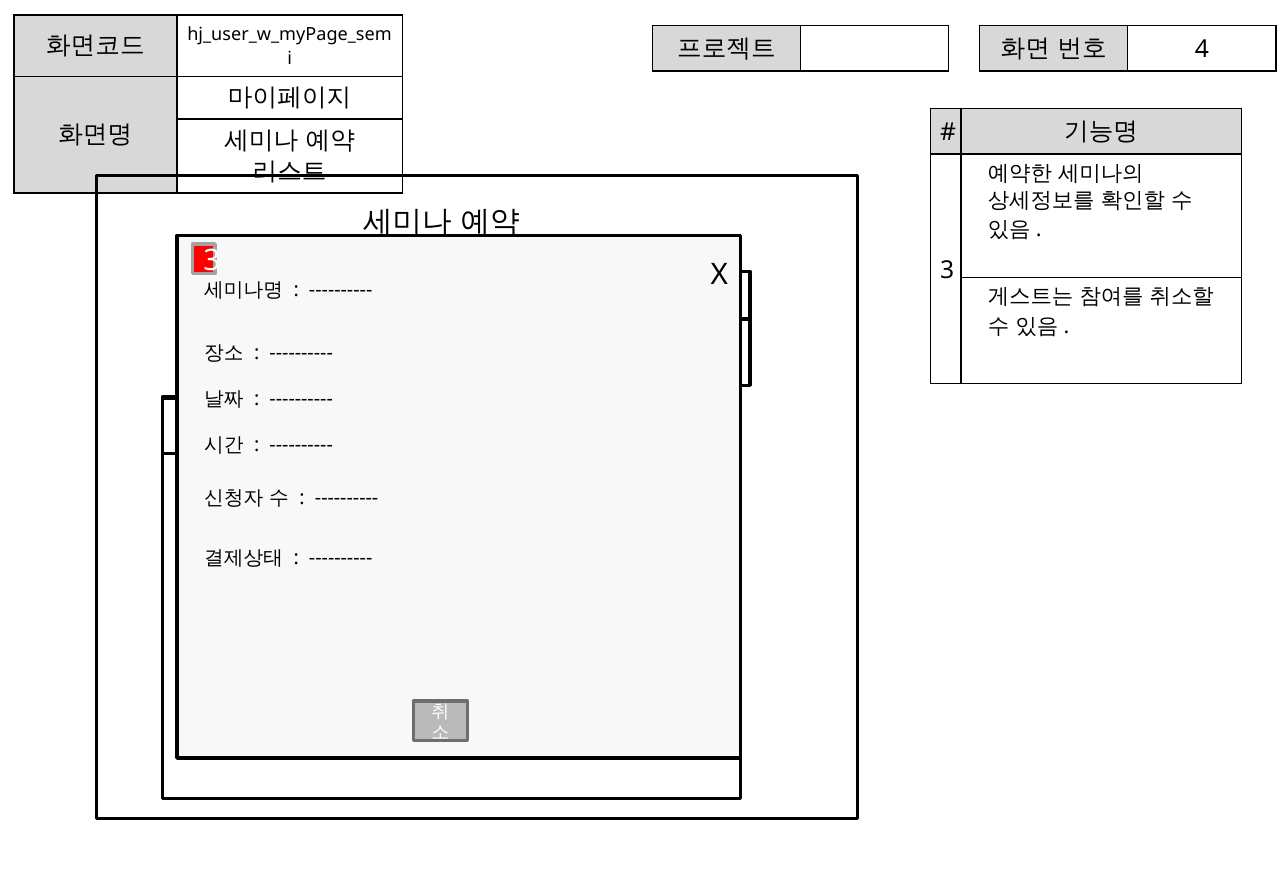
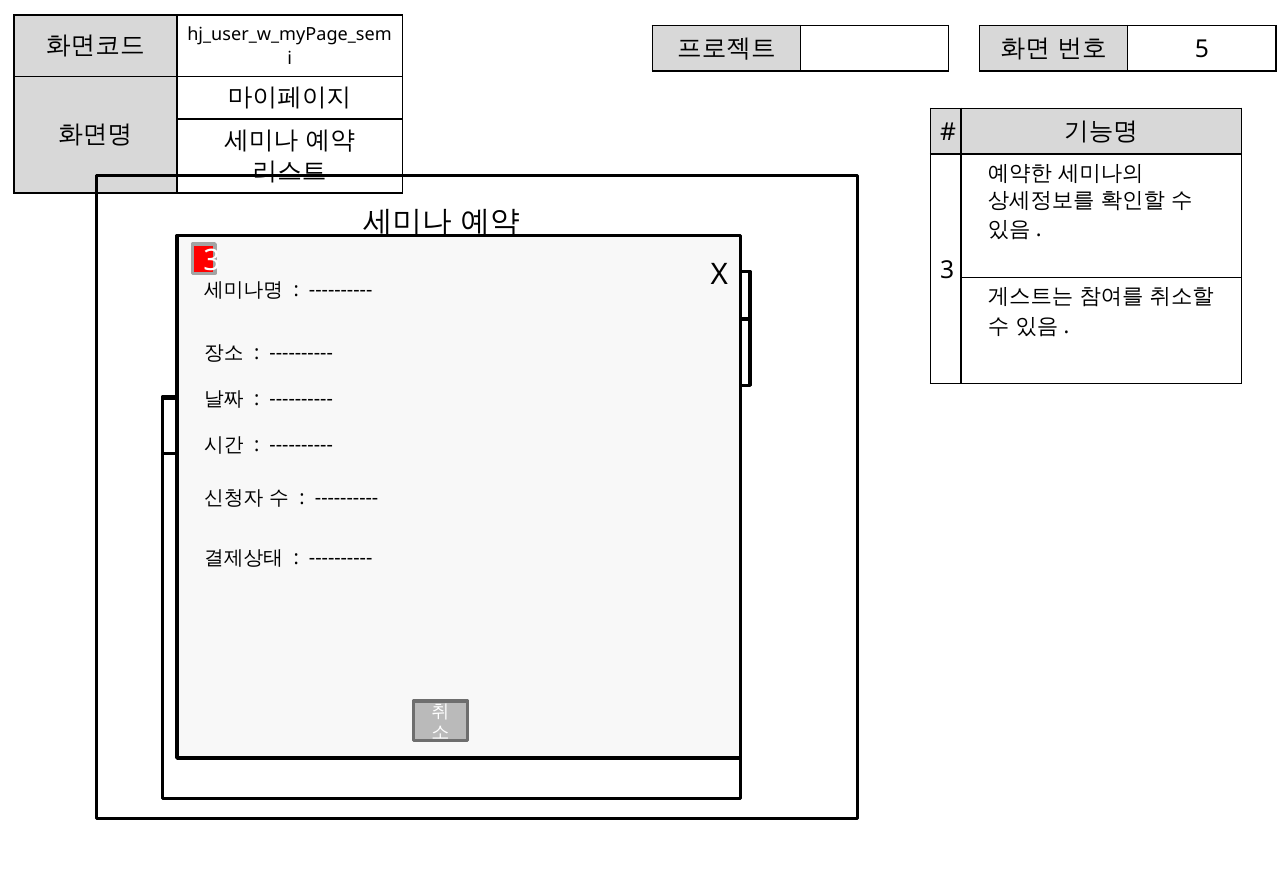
4: 4 -> 5
